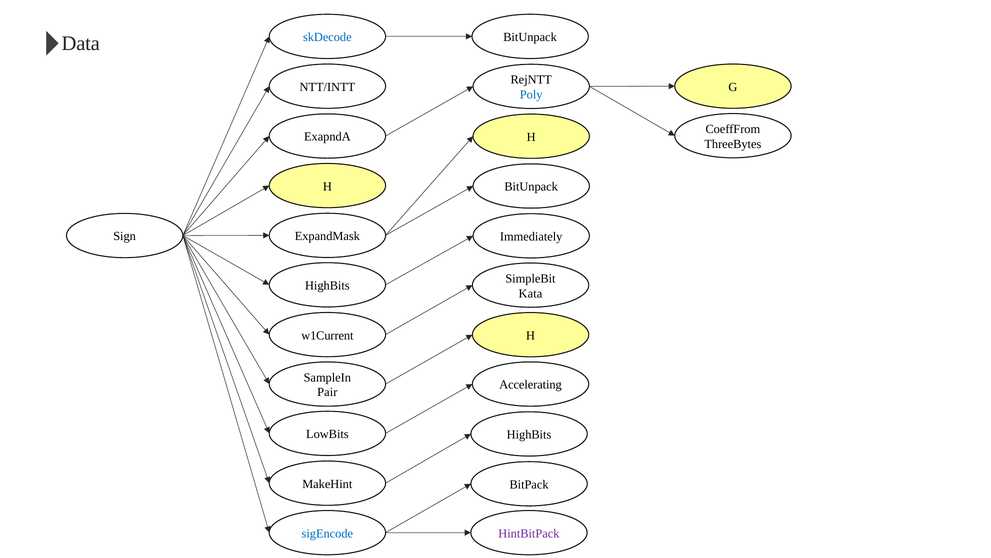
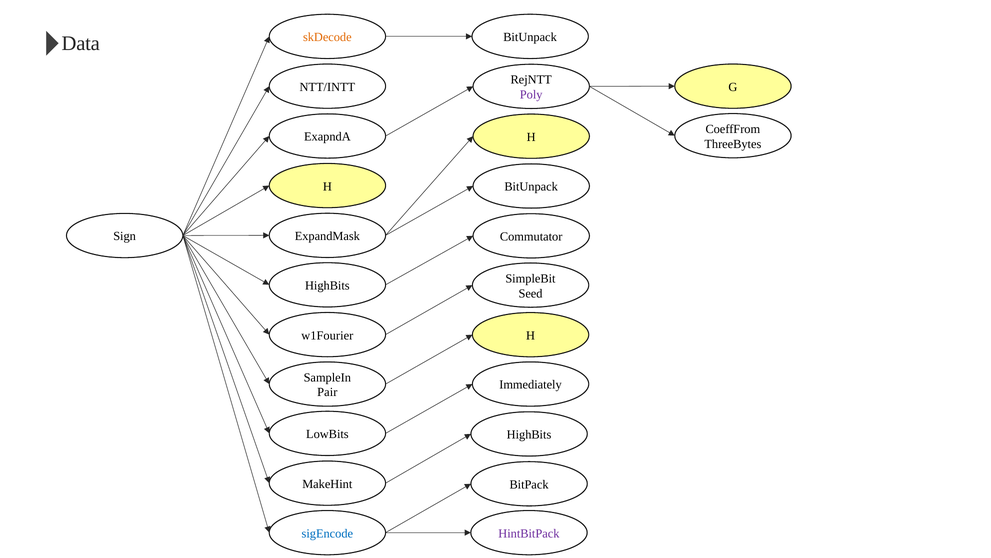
skDecode colour: blue -> orange
Poly colour: blue -> purple
Immediately: Immediately -> Commutator
Kata: Kata -> Seed
w1Current: w1Current -> w1Fourier
Accelerating: Accelerating -> Immediately
